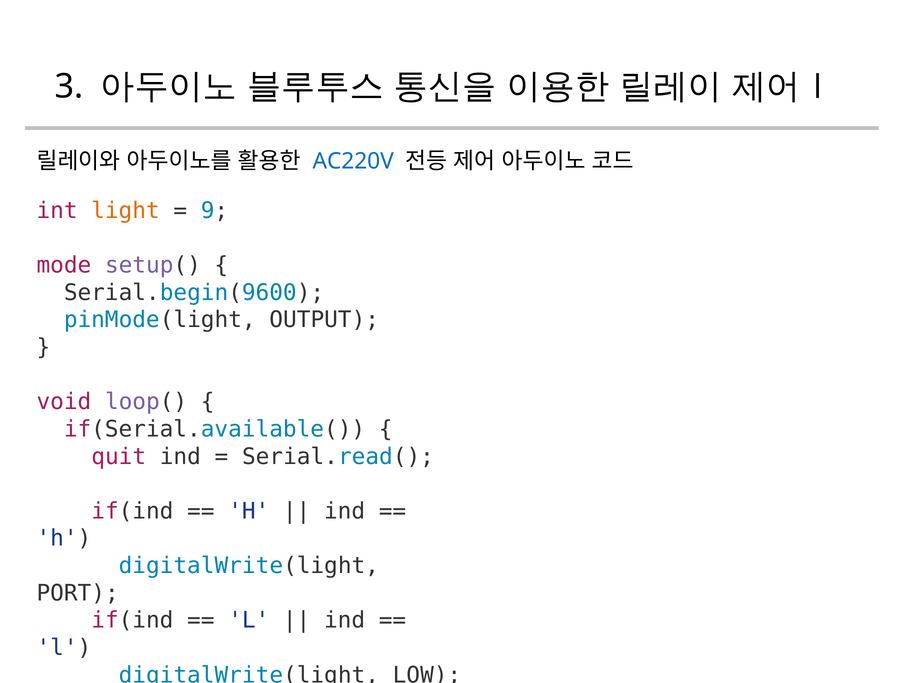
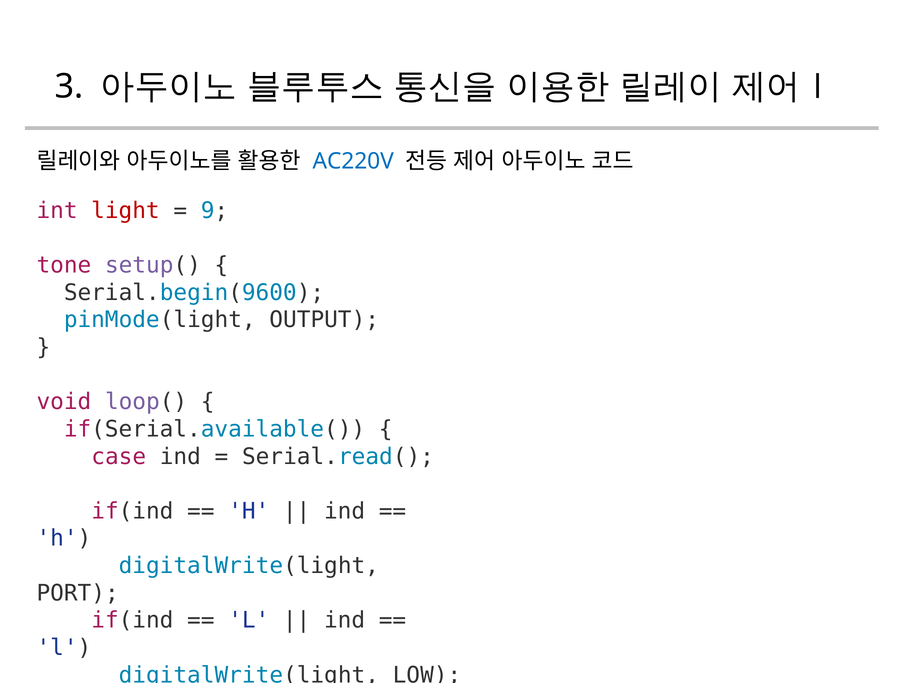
light colour: orange -> red
mode: mode -> tone
quit: quit -> case
